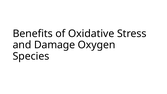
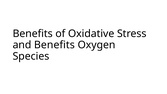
and Damage: Damage -> Benefits
